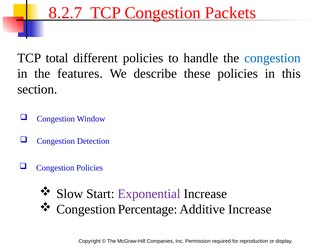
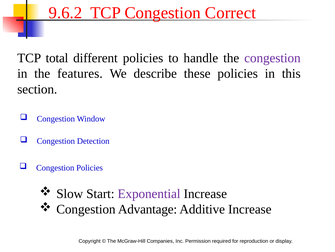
8.2.7: 8.2.7 -> 9.6.2
Packets: Packets -> Correct
congestion at (272, 58) colour: blue -> purple
Percentage: Percentage -> Advantage
